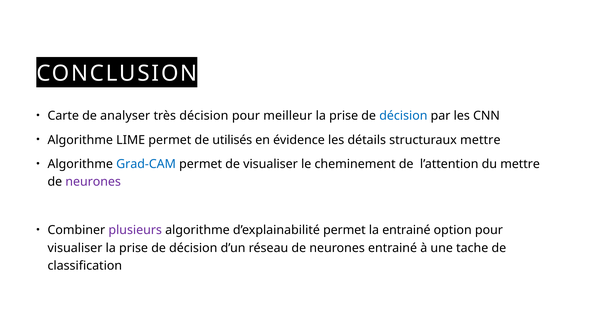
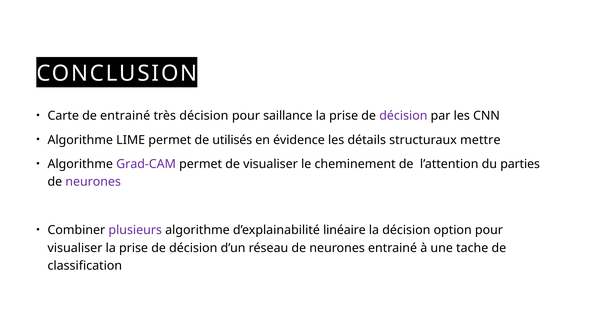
de analyser: analyser -> entrainé
meilleur: meilleur -> saillance
décision at (403, 116) colour: blue -> purple
Grad-CAM colour: blue -> purple
du mettre: mettre -> parties
d’explainabilité permet: permet -> linéaire
la entrainé: entrainé -> décision
